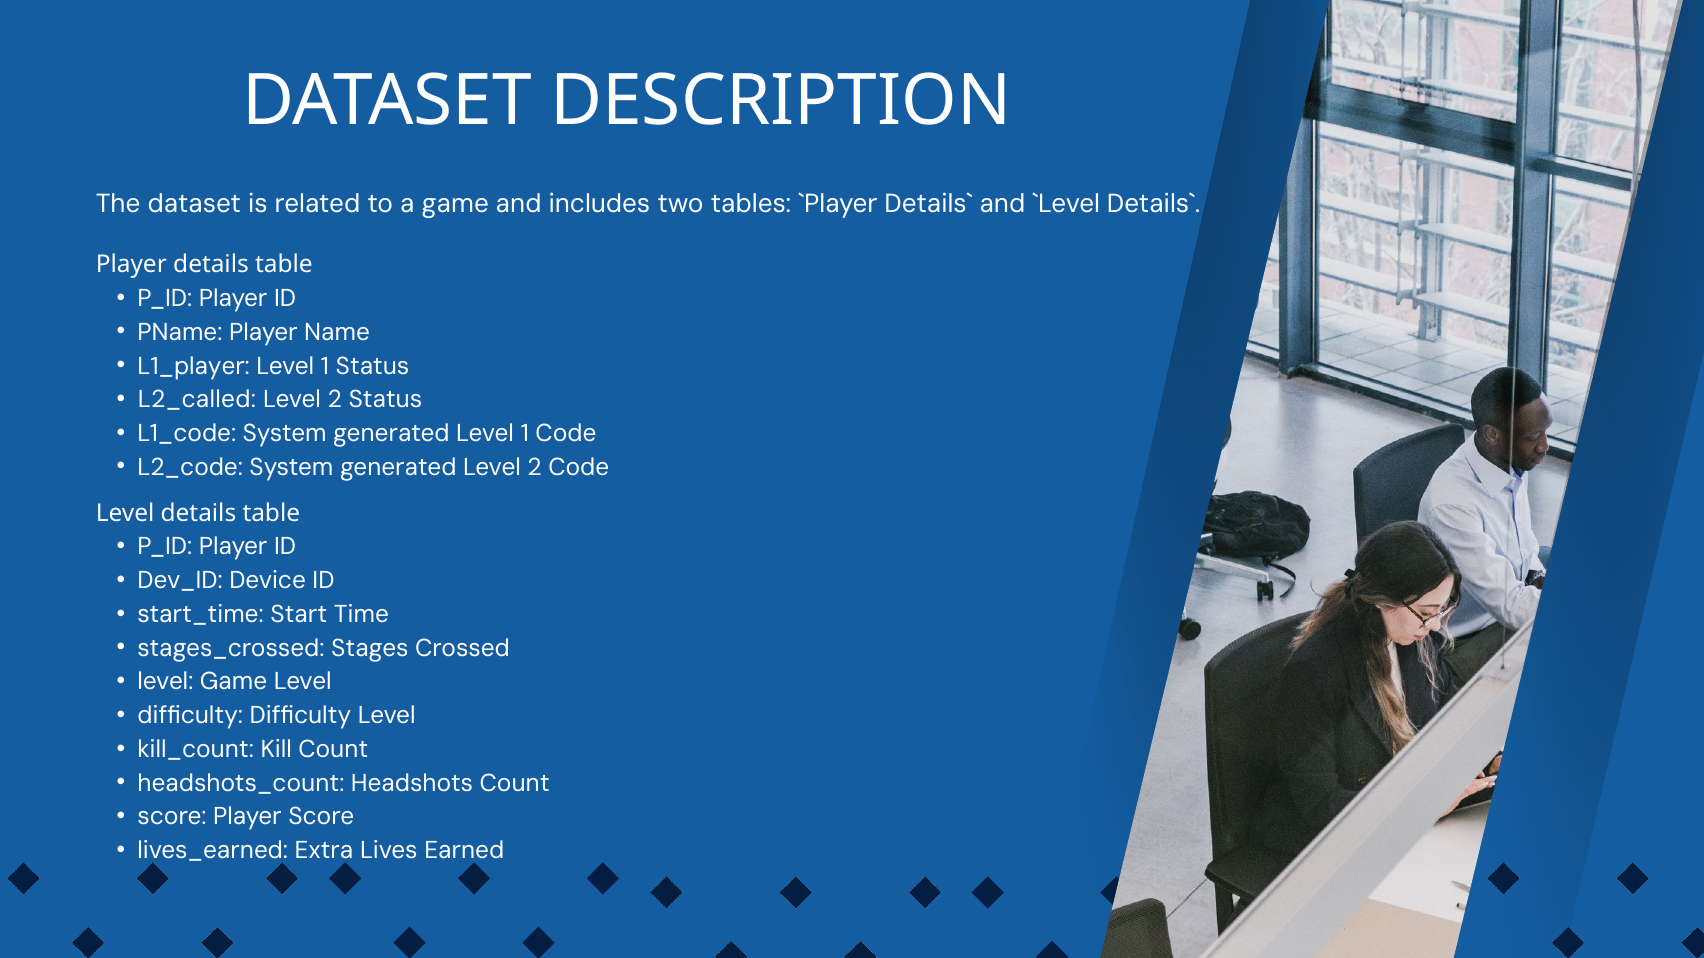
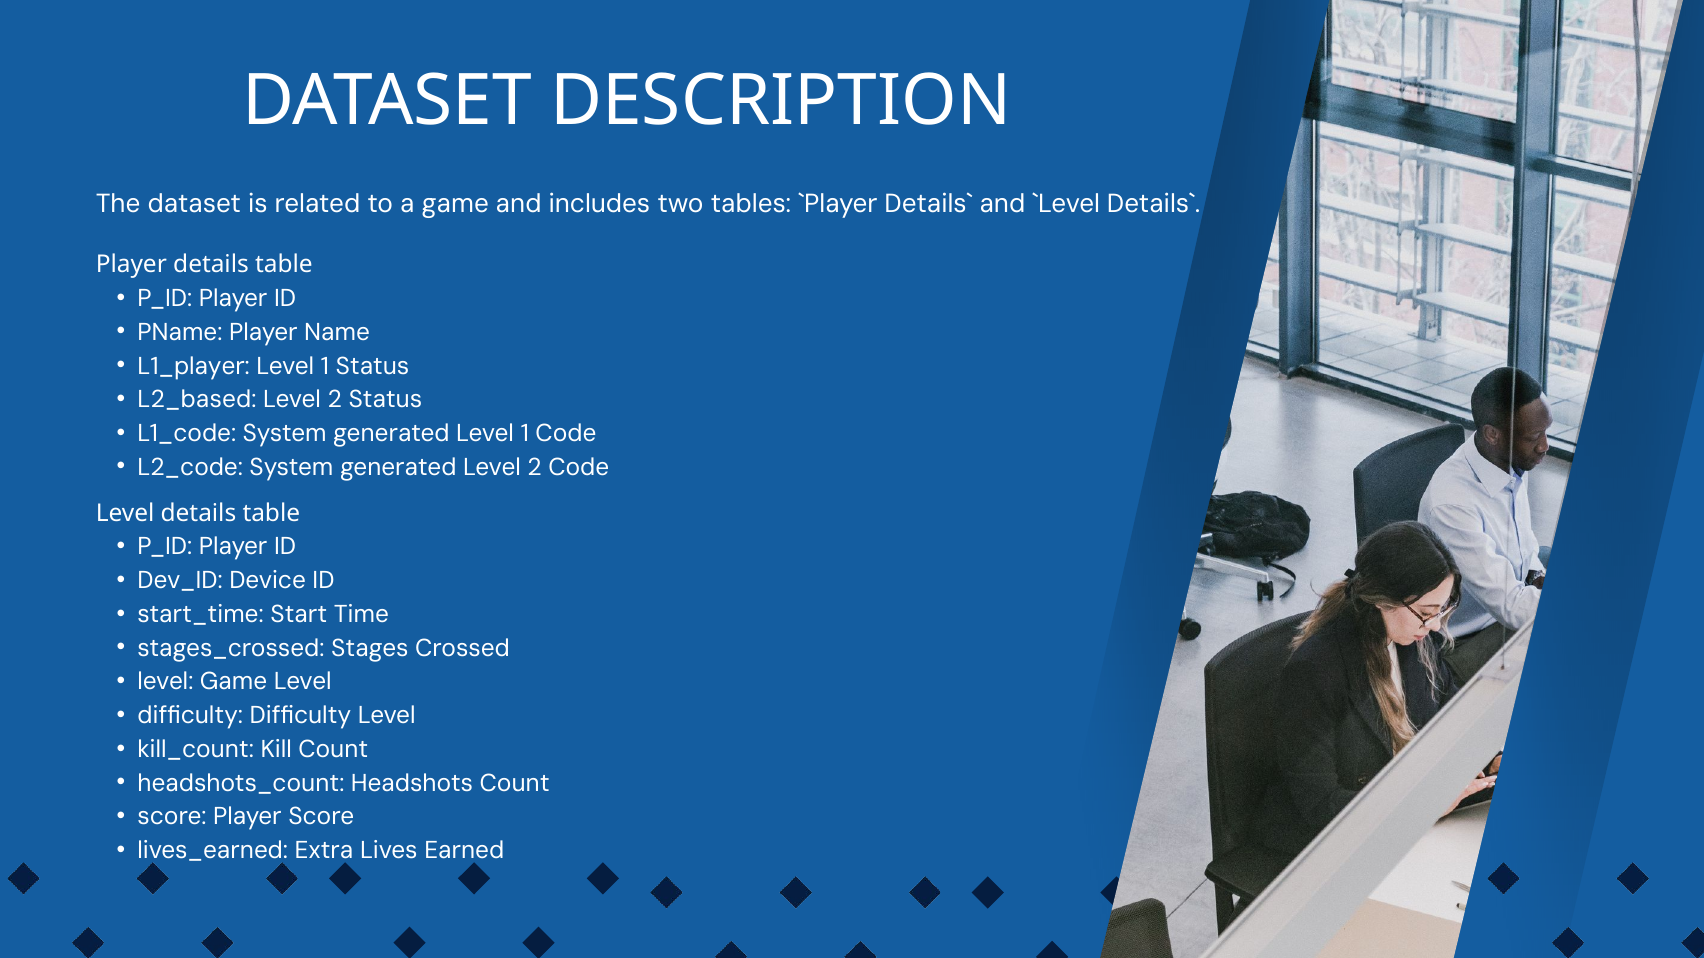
L2_called: L2_called -> L2_based
